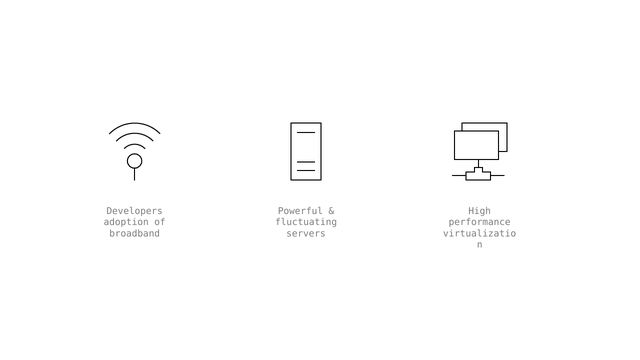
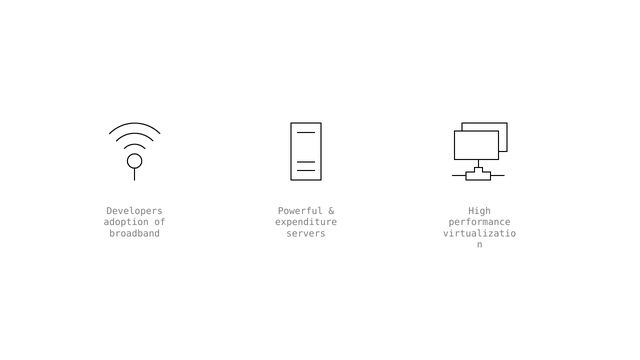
fluctuating: fluctuating -> expenditure
